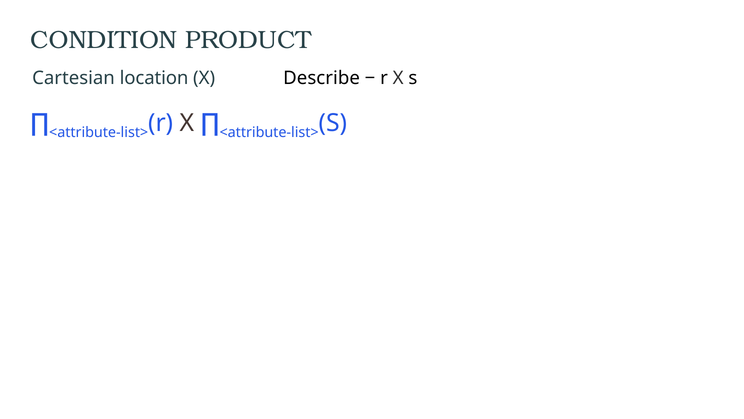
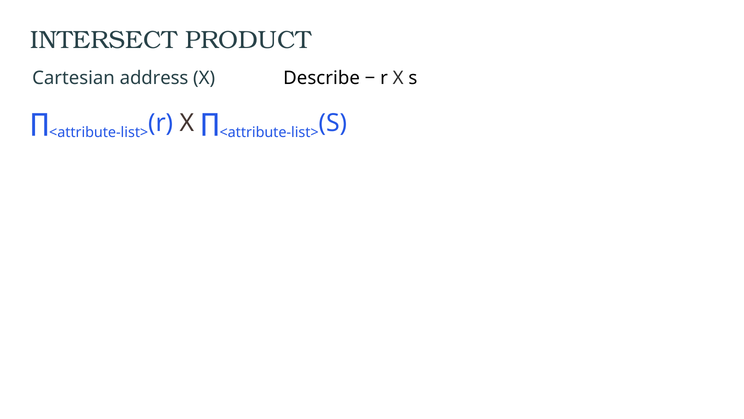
CONDITION: CONDITION -> INTERSECT
location: location -> address
